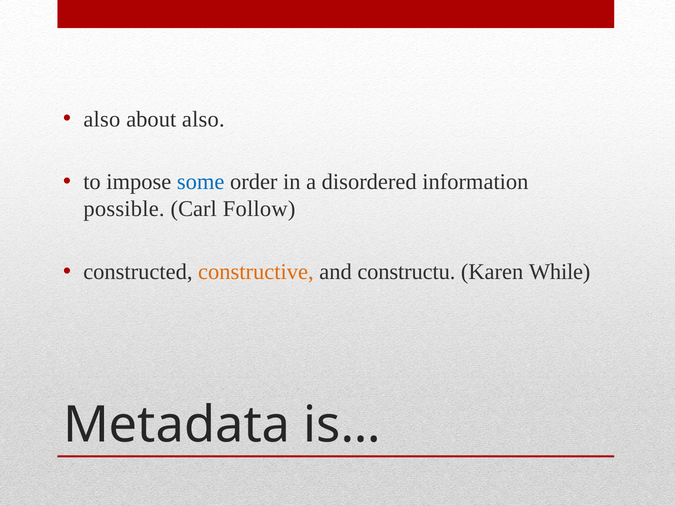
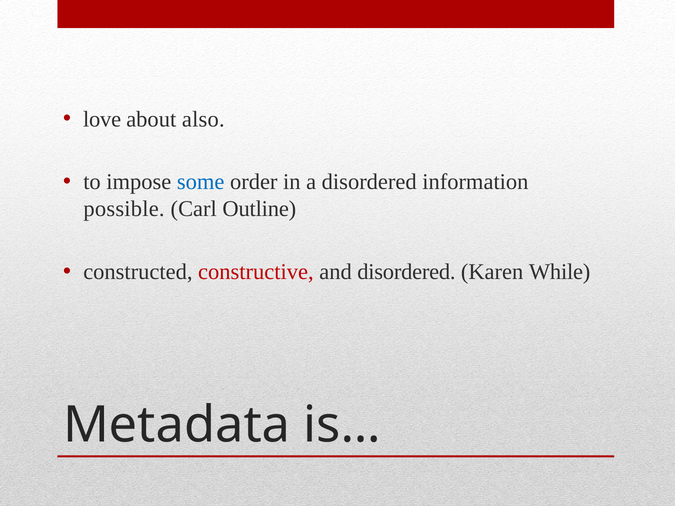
also at (102, 119): also -> love
Follow: Follow -> Outline
constructive colour: orange -> red
and constructu: constructu -> disordered
